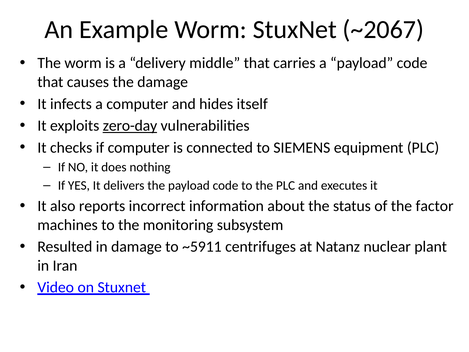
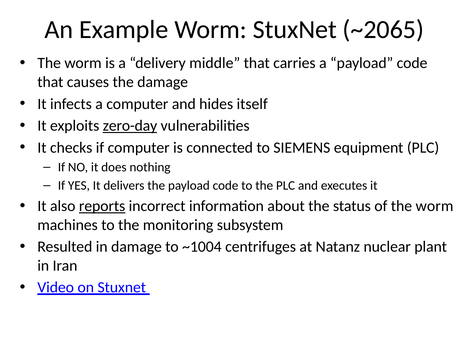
~2067: ~2067 -> ~2065
reports underline: none -> present
of the factor: factor -> worm
~5911: ~5911 -> ~1004
